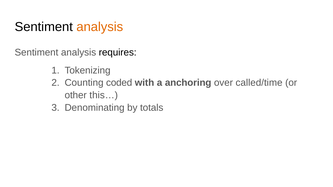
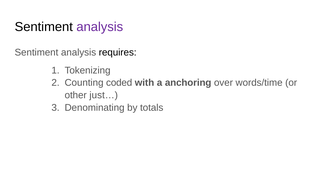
analysis at (100, 27) colour: orange -> purple
called/time: called/time -> words/time
this…: this… -> just…
